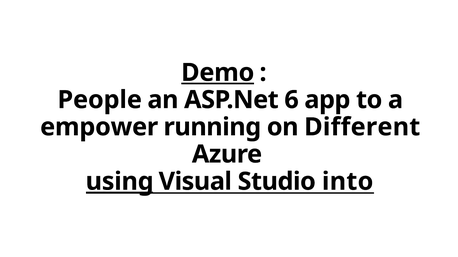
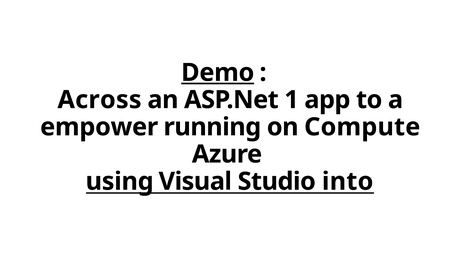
People: People -> Across
6: 6 -> 1
Different: Different -> Compute
using underline: present -> none
